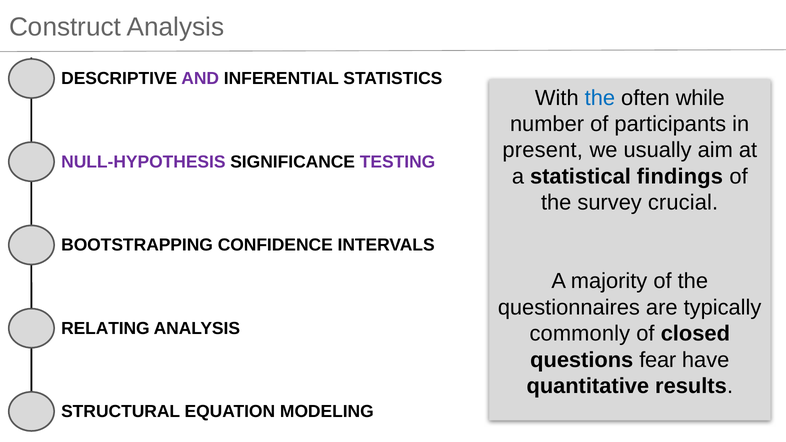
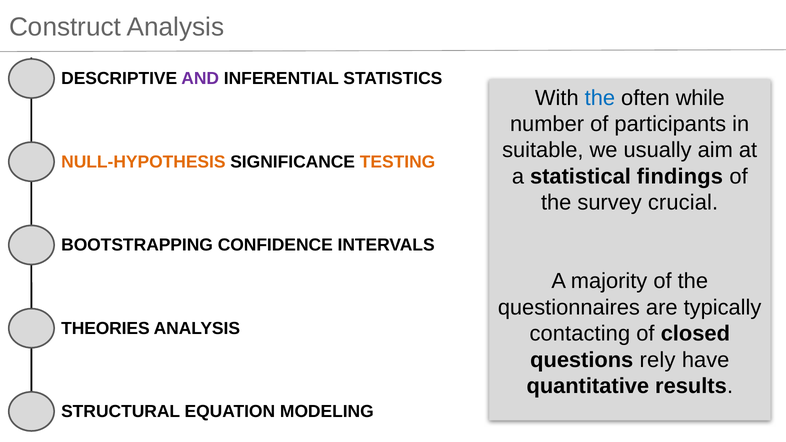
present: present -> suitable
NULL-HYPOTHESIS colour: purple -> orange
TESTING colour: purple -> orange
RELATING: RELATING -> THEORIES
commonly: commonly -> contacting
fear: fear -> rely
